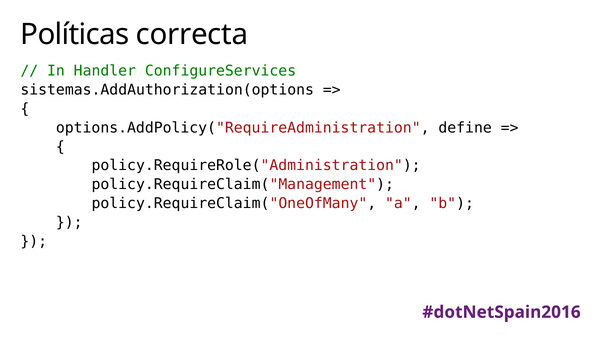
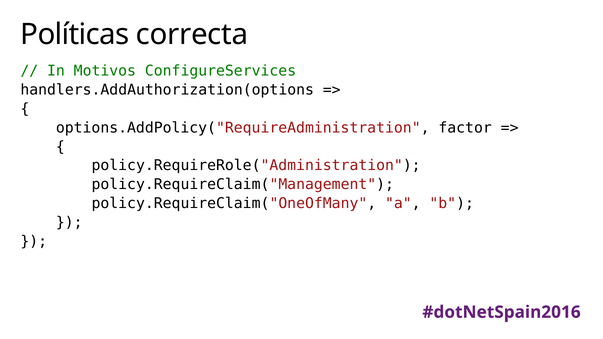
Handler: Handler -> Motivos
sistemas.AddAuthorization(options: sistemas.AddAuthorization(options -> handlers.AddAuthorization(options
define: define -> factor
